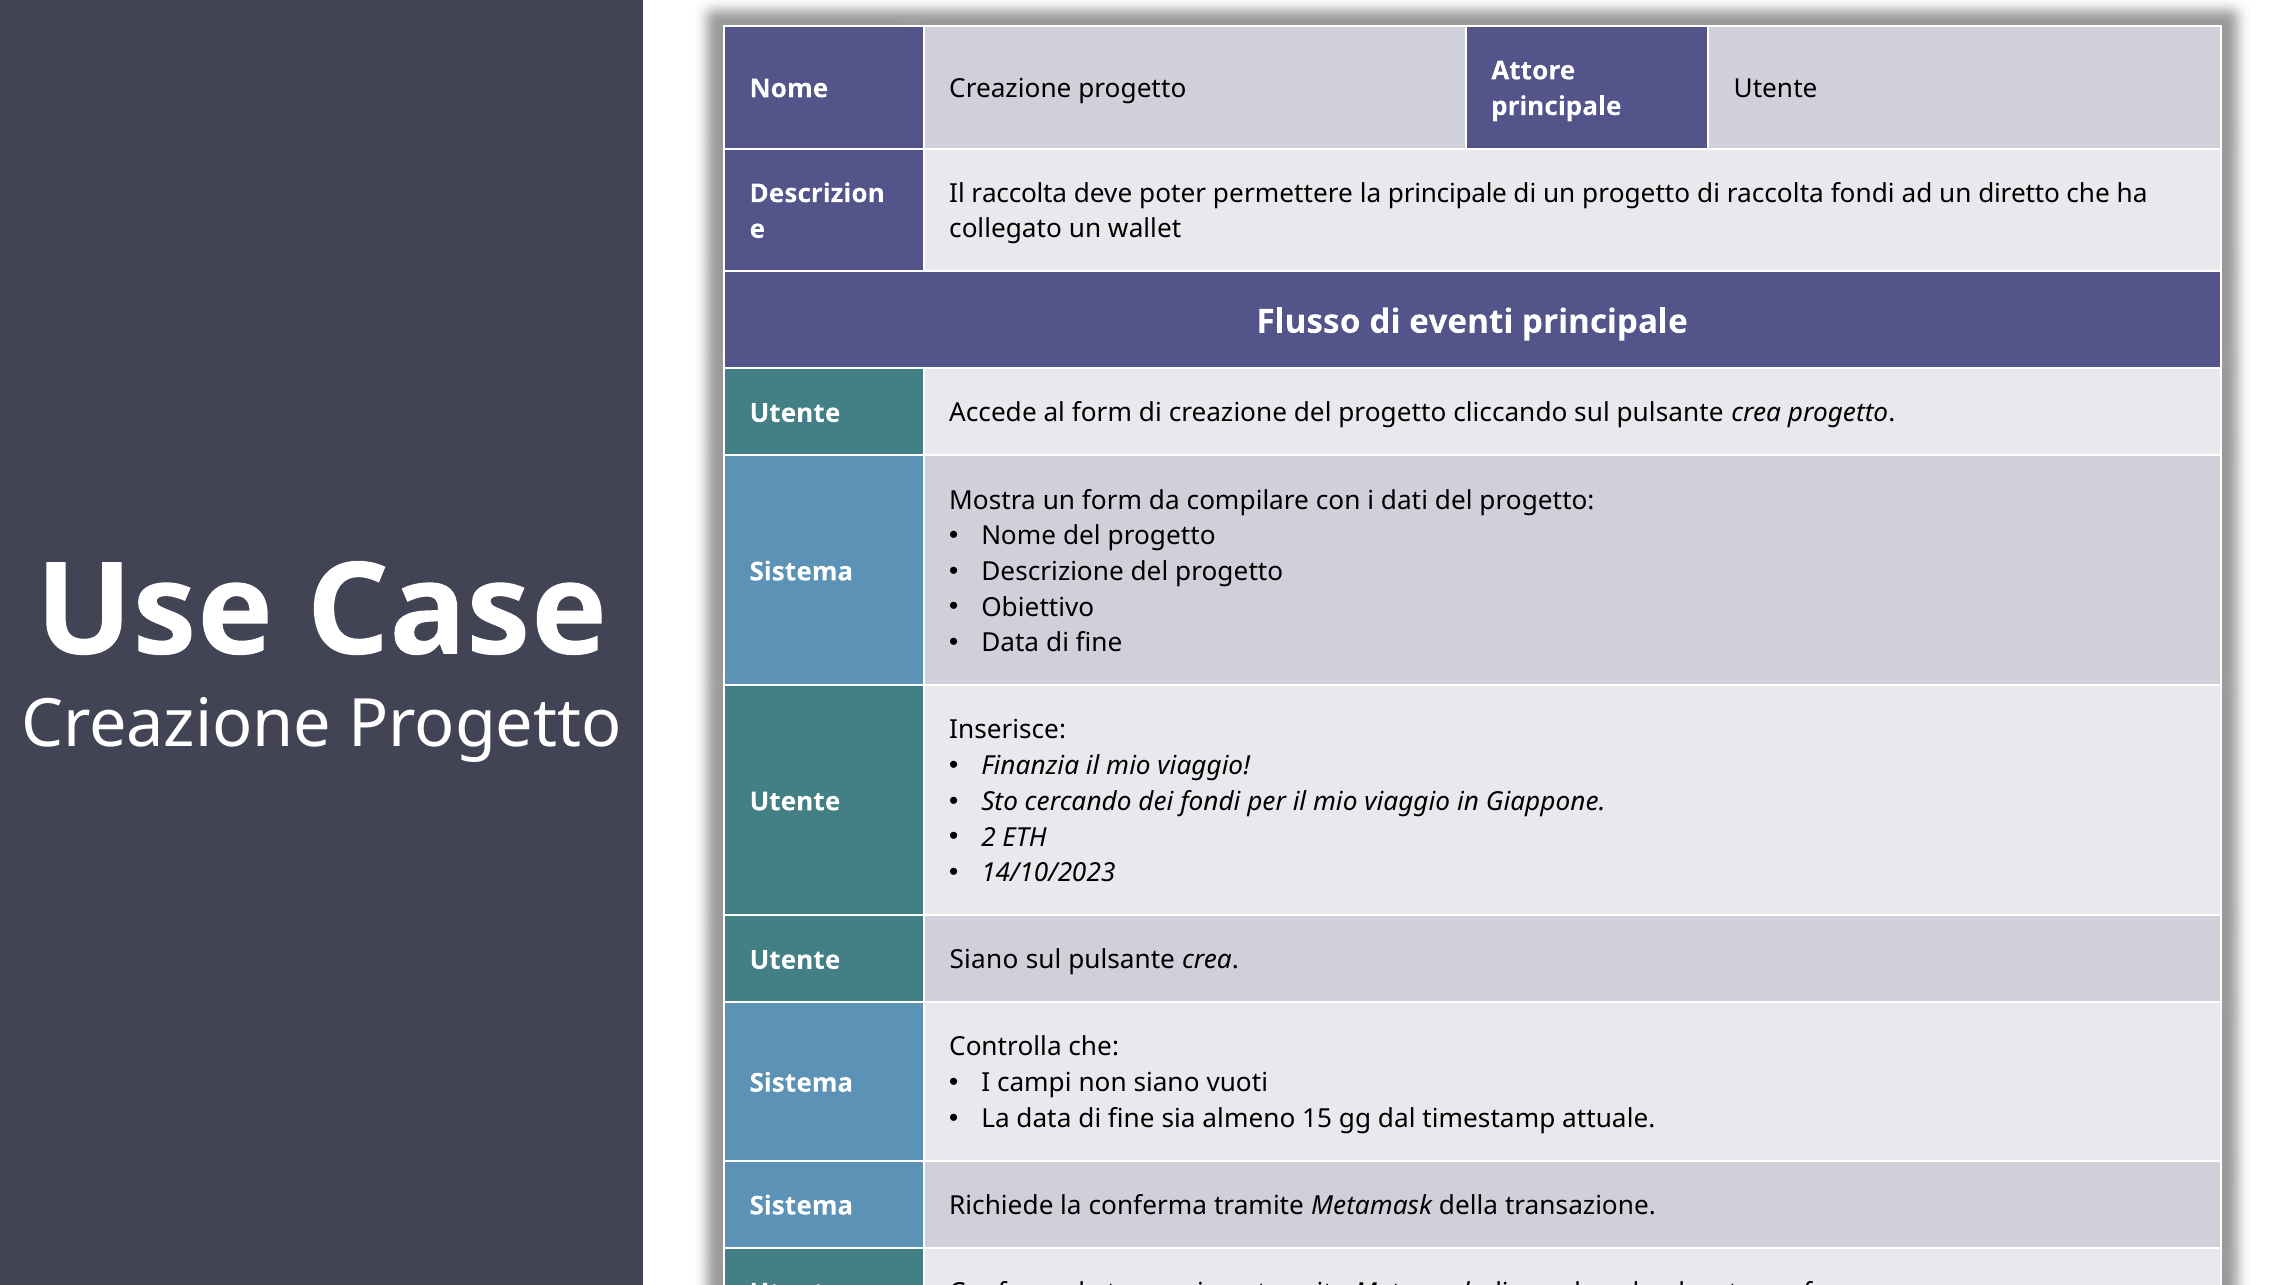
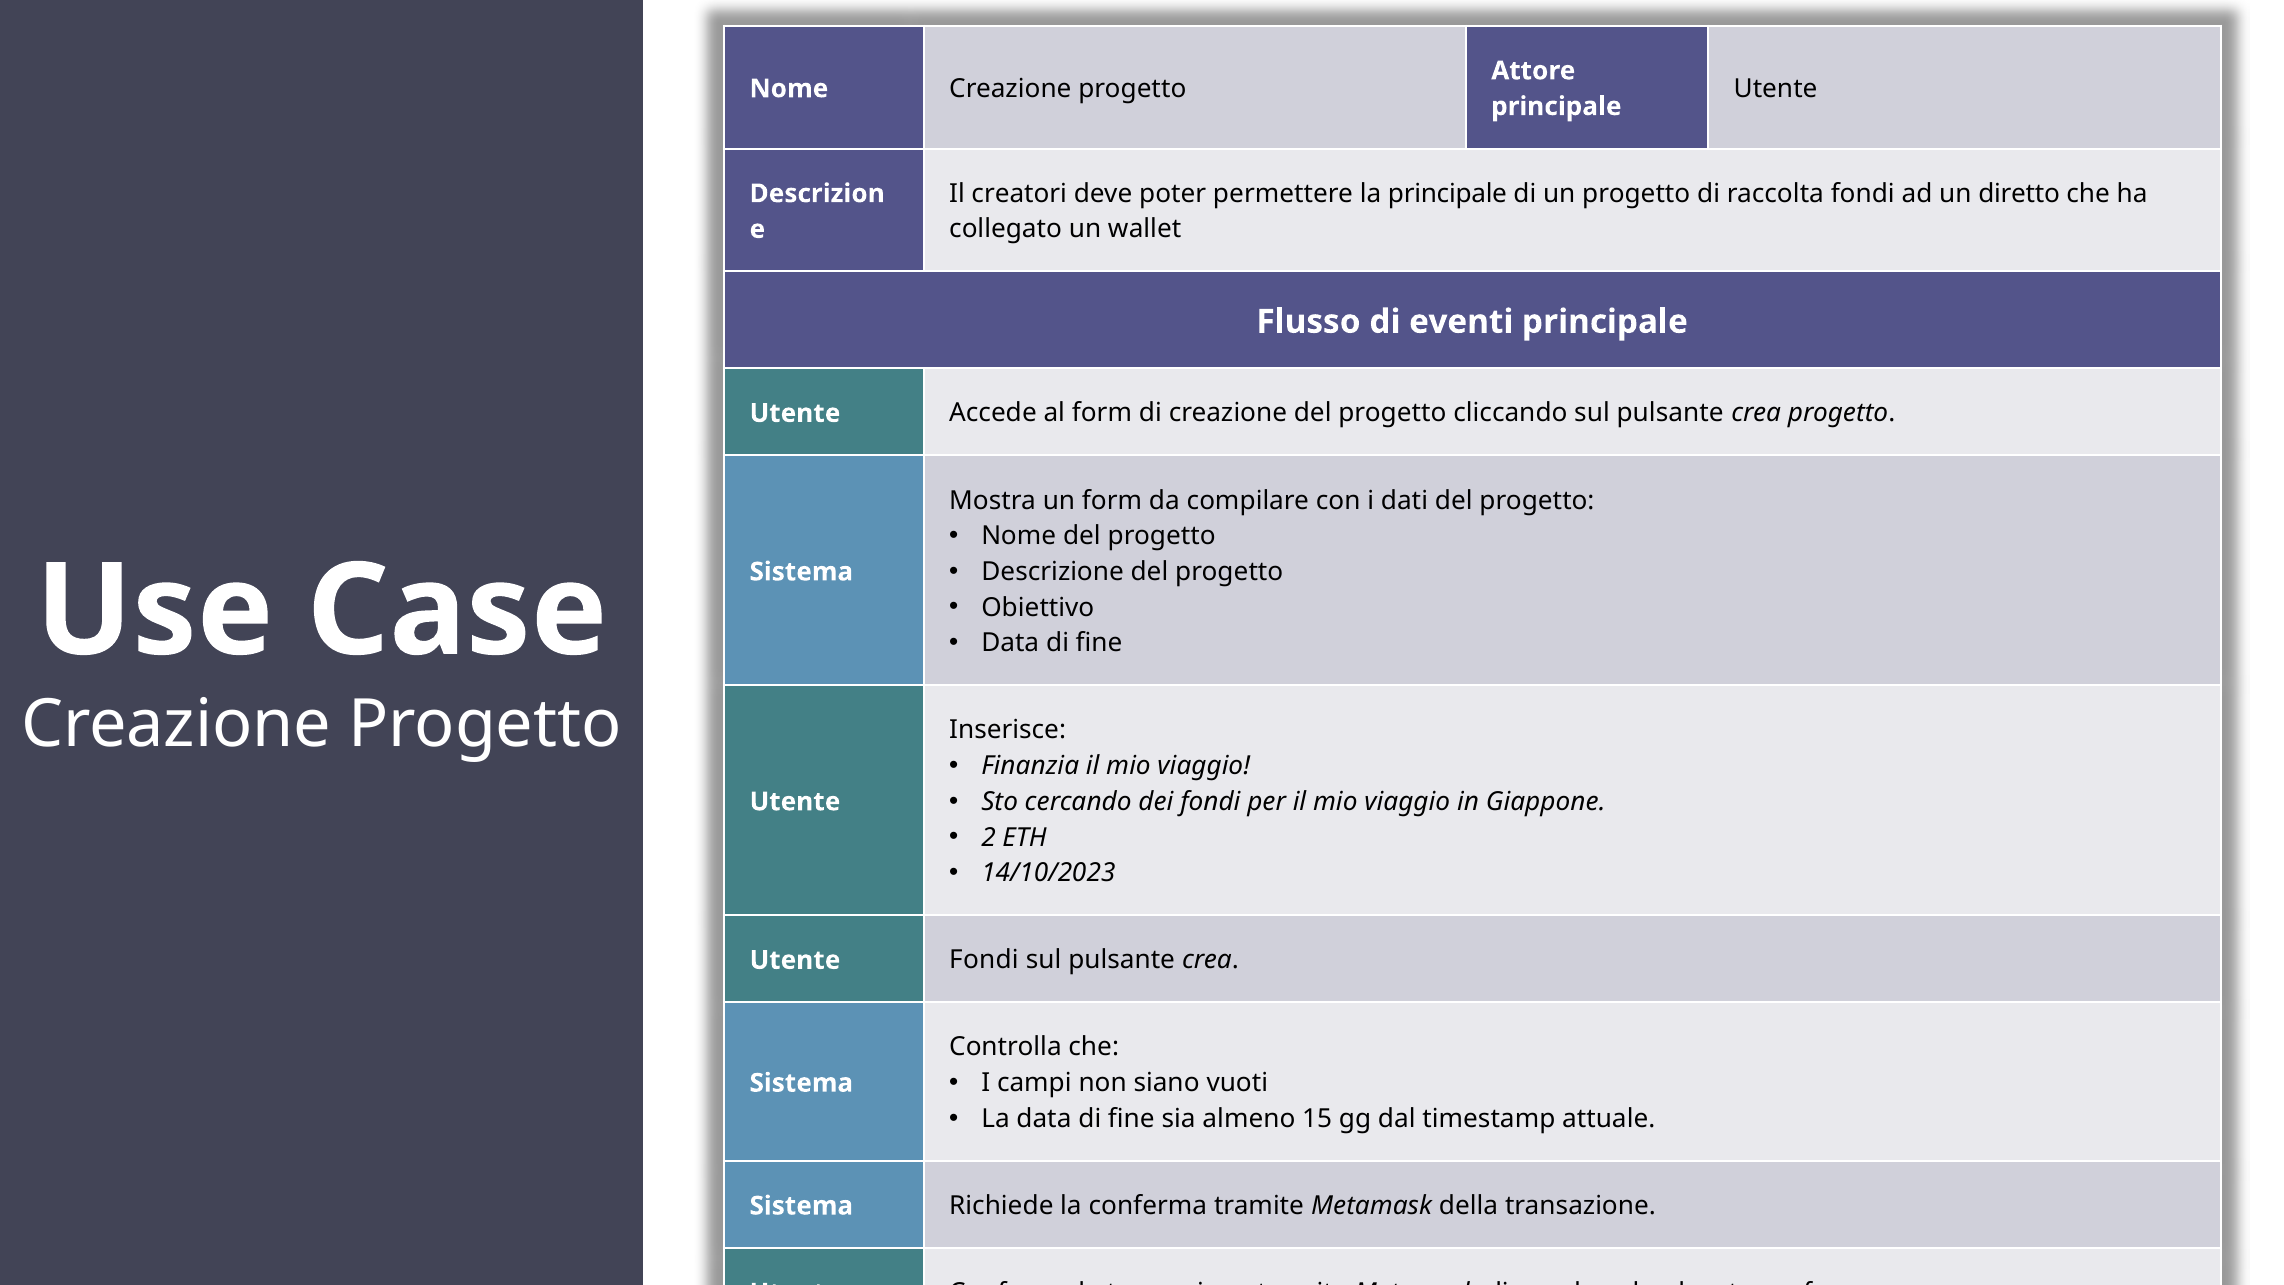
Il raccolta: raccolta -> creatori
Utente Siano: Siano -> Fondi
